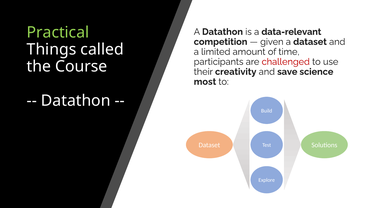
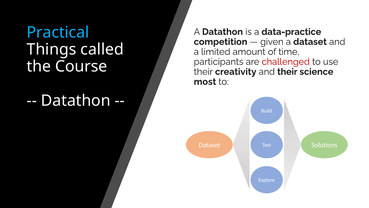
data-relevant: data-relevant -> data-practice
Practical colour: light green -> light blue
and save: save -> their
